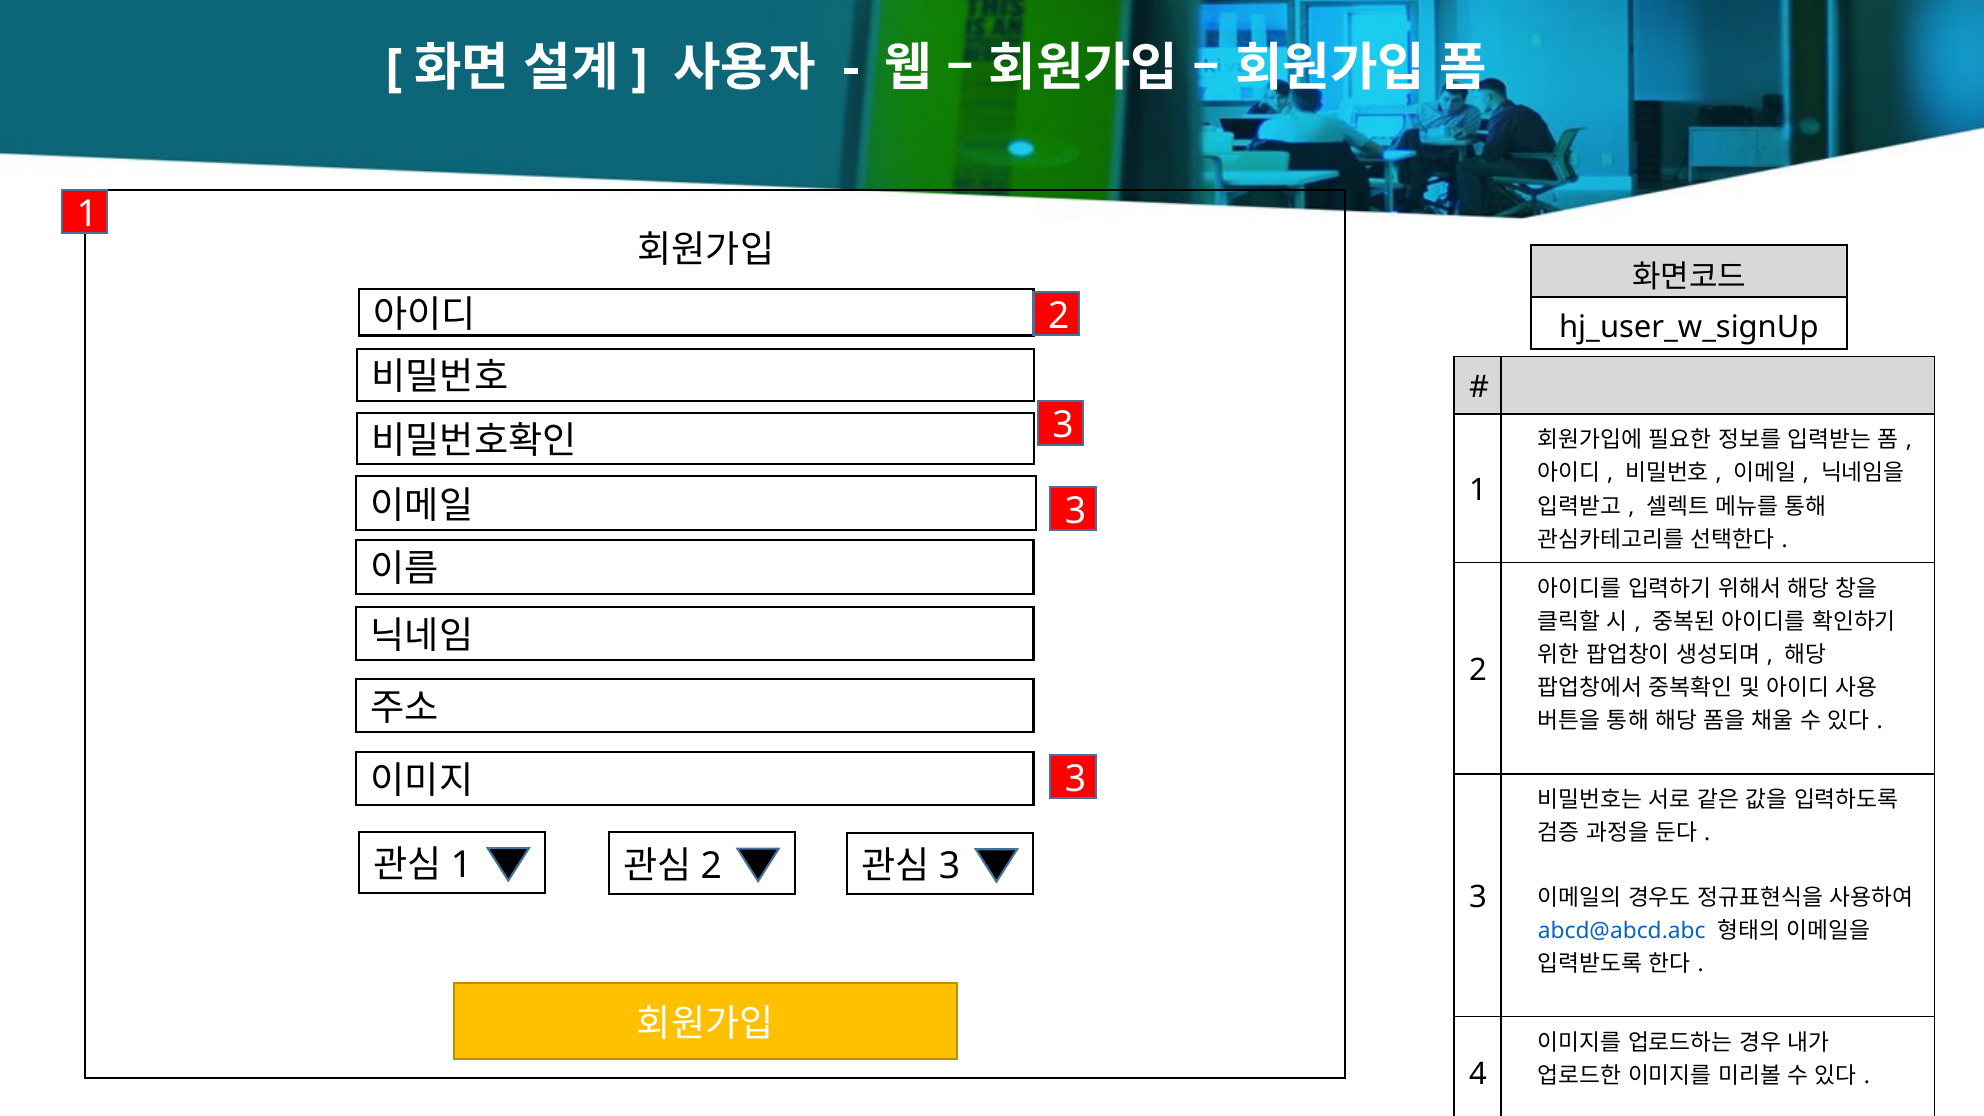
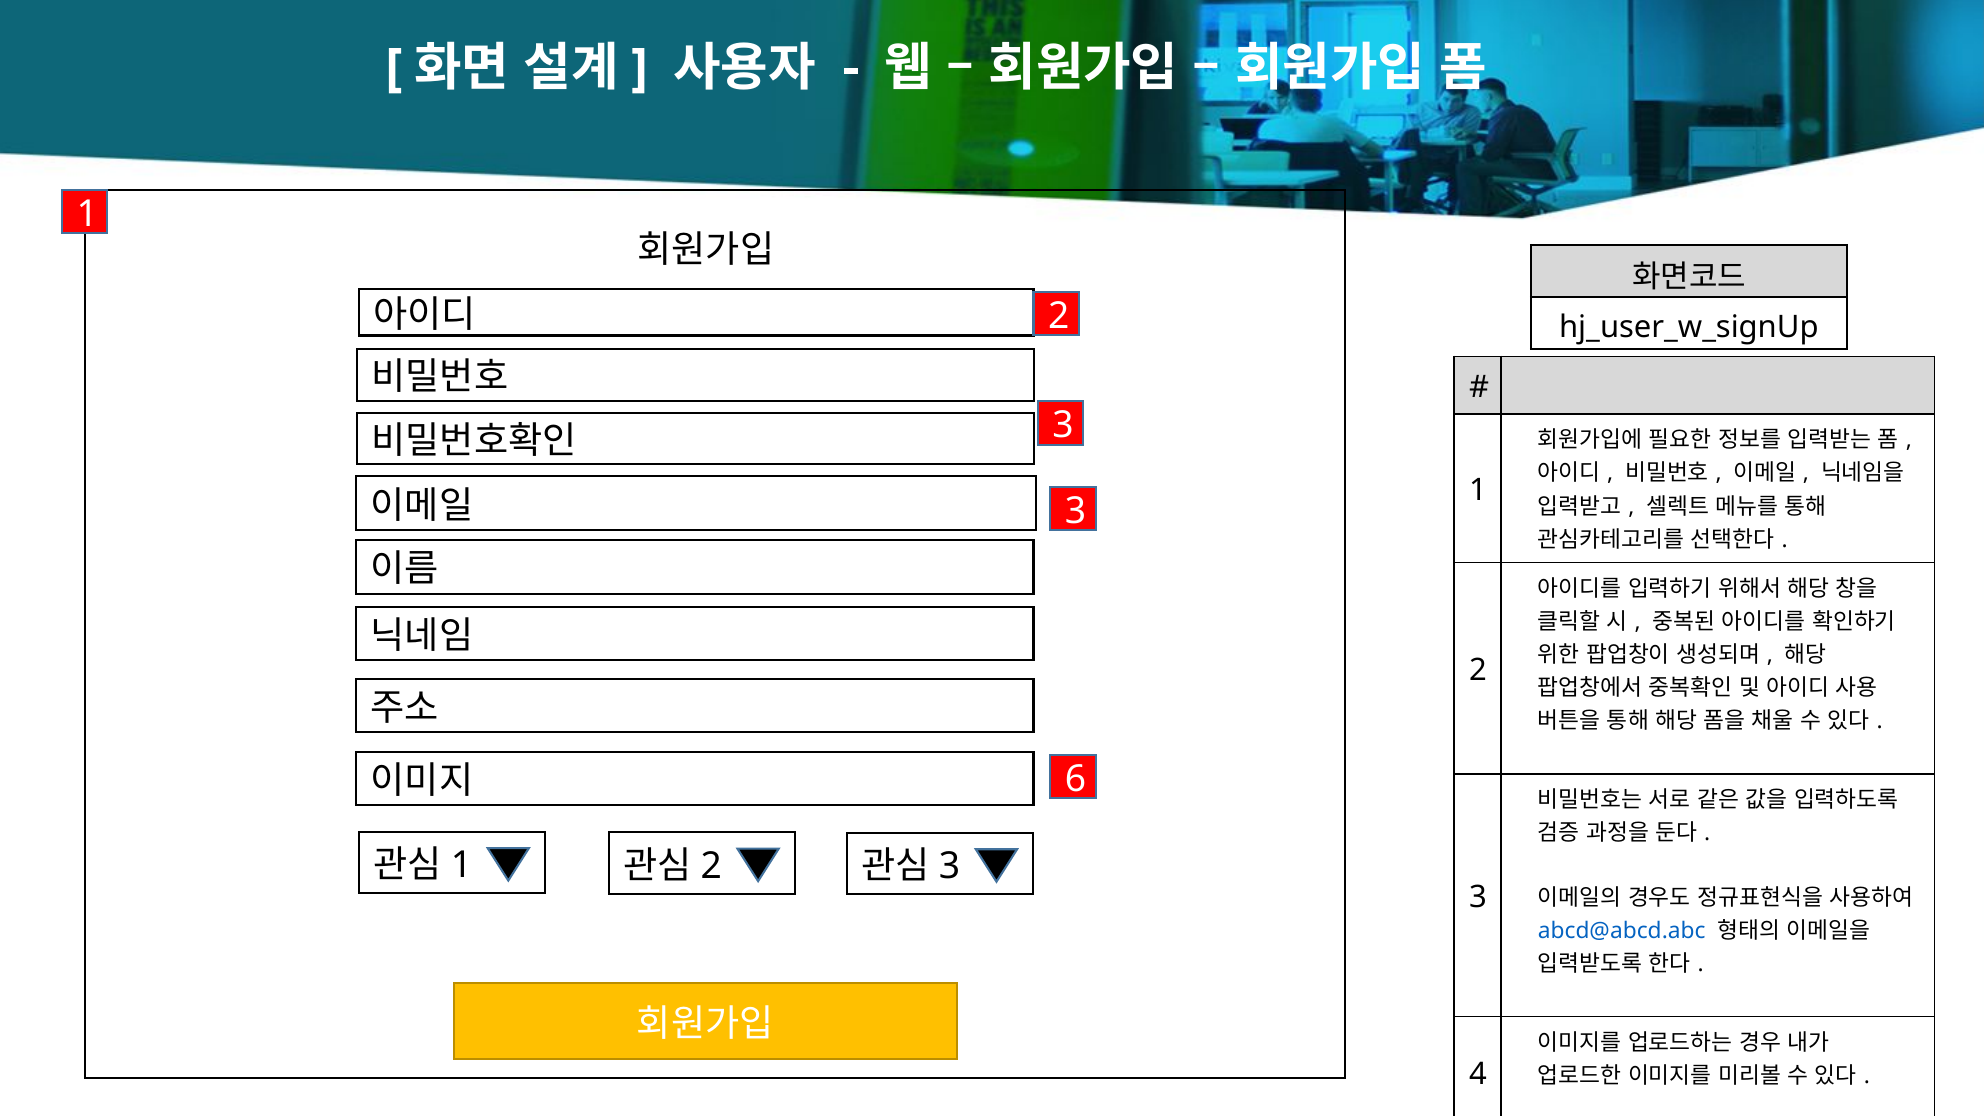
3 at (1076, 779): 3 -> 6
